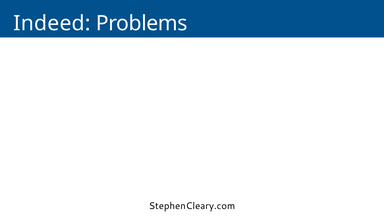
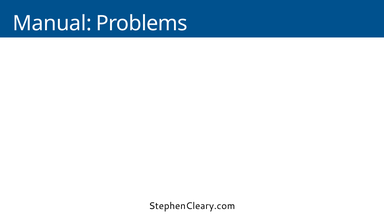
Indeed at (52, 23): Indeed -> Manual
